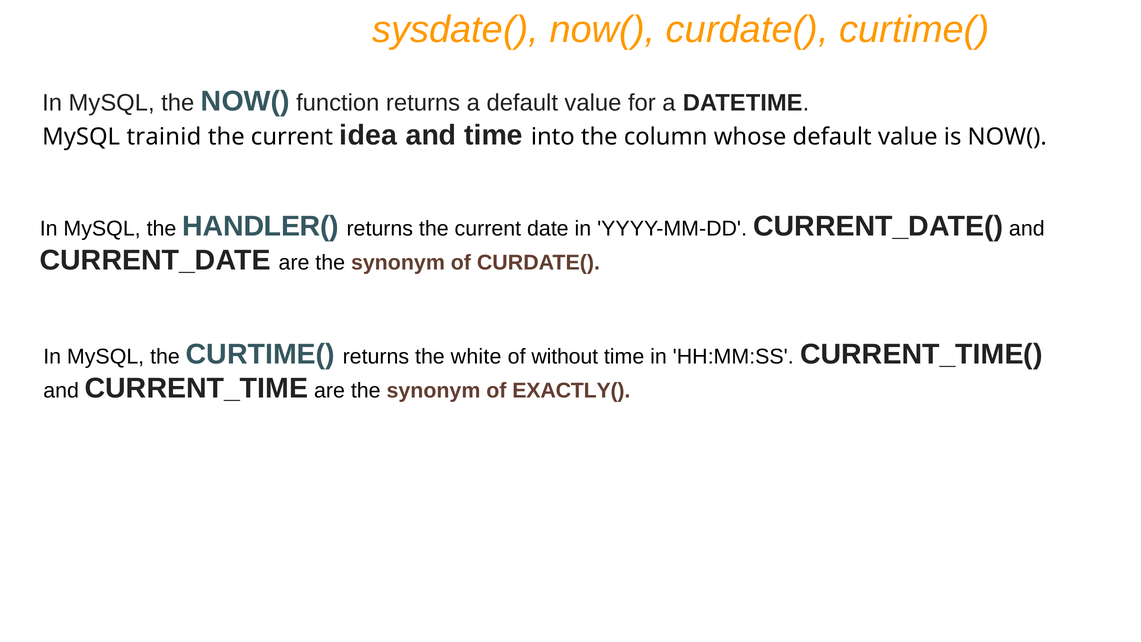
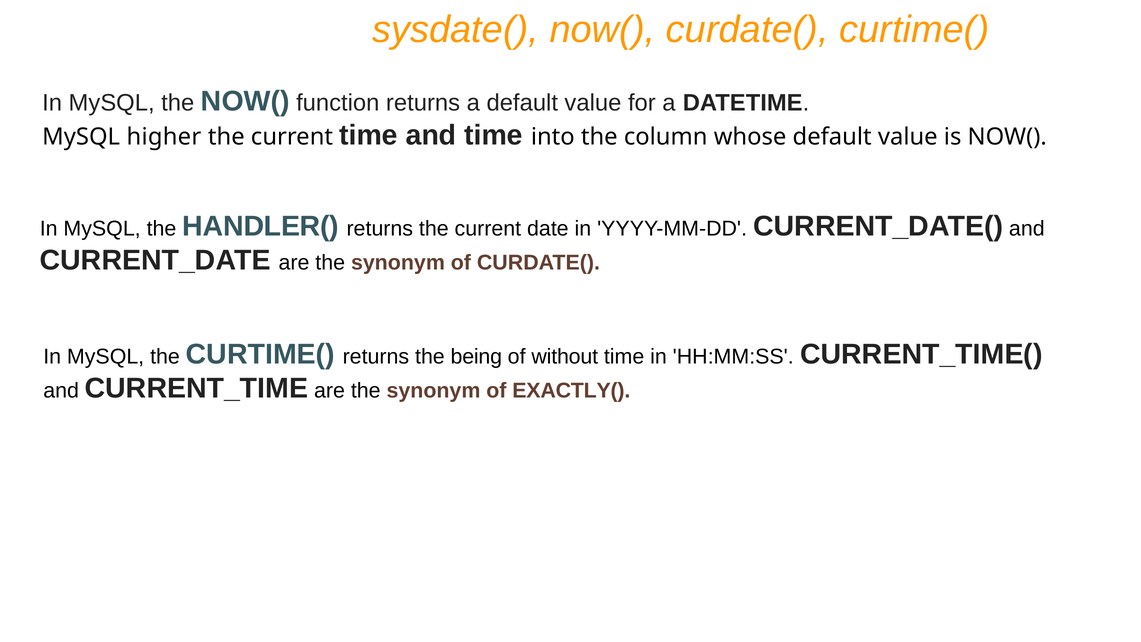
trainid: trainid -> higher
current idea: idea -> time
white: white -> being
